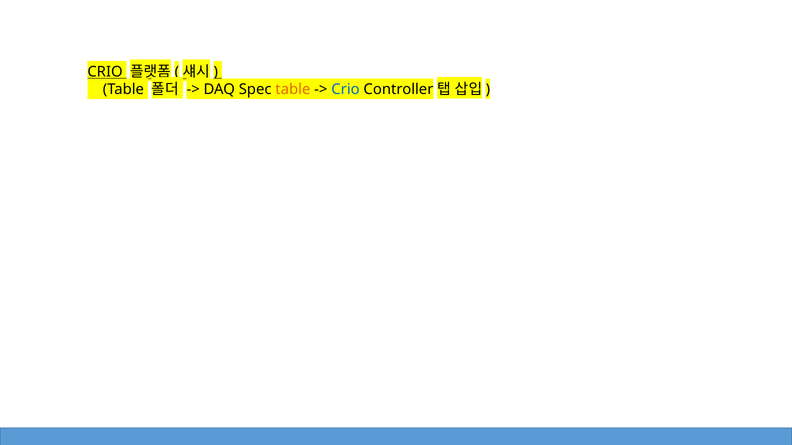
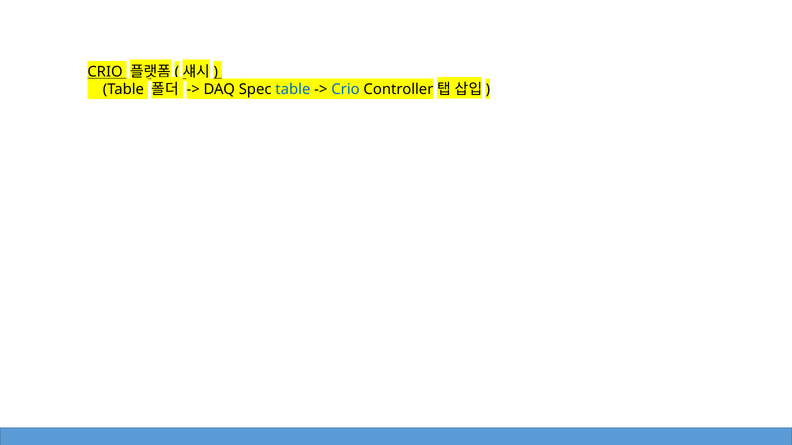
table at (293, 90) colour: orange -> blue
